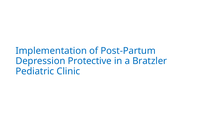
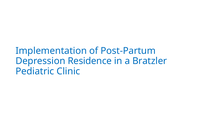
Protective: Protective -> Residence
